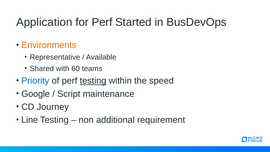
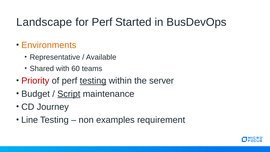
Application: Application -> Landscape
Priority colour: blue -> red
speed: speed -> server
Google: Google -> Budget
Script underline: none -> present
additional: additional -> examples
